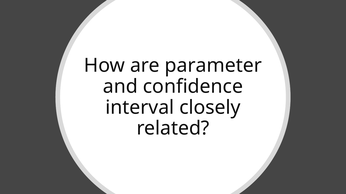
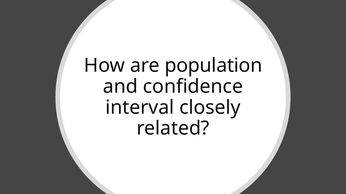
parameter: parameter -> population
